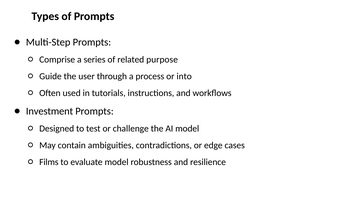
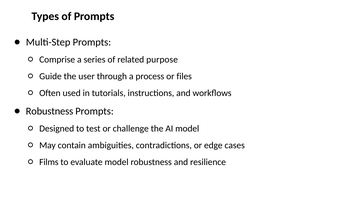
into: into -> files
Investment at (49, 111): Investment -> Robustness
